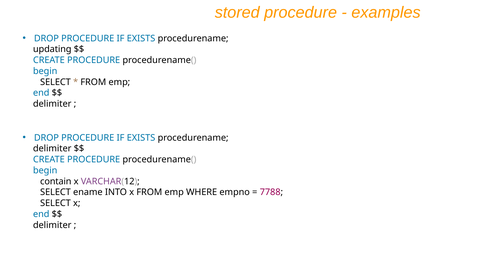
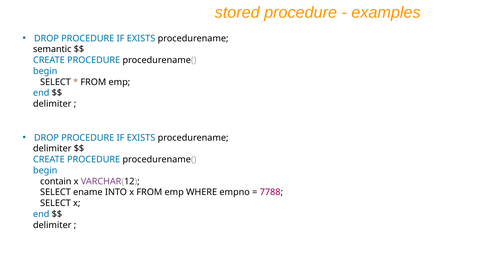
updating: updating -> semantic
